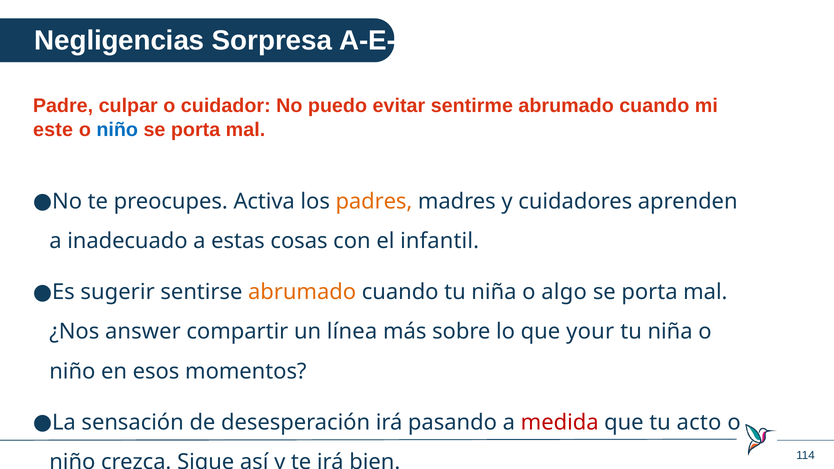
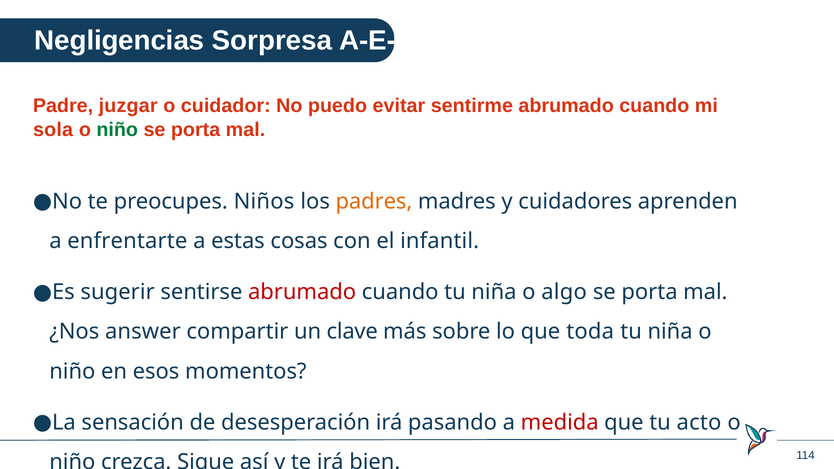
culpar: culpar -> juzgar
este: este -> sola
niño at (117, 130) colour: blue -> green
Activa: Activa -> Niños
inadecuado: inadecuado -> enfrentarte
abrumado at (302, 292) colour: orange -> red
línea: línea -> clave
your: your -> toda
